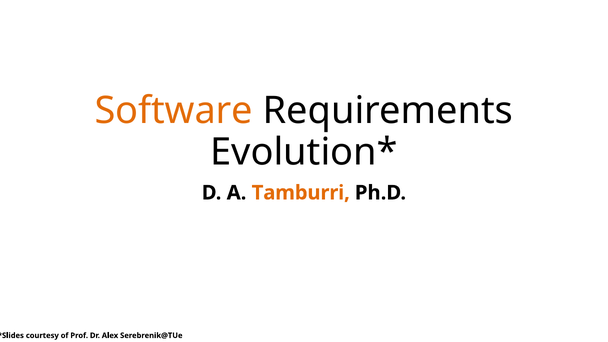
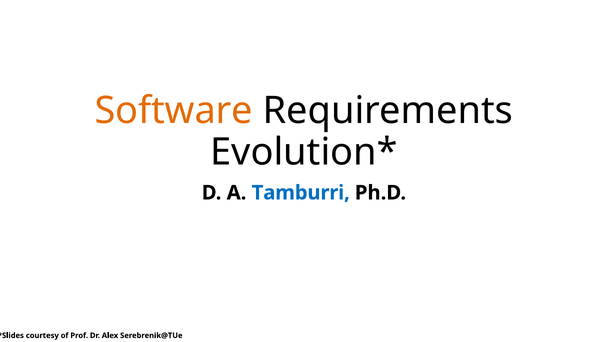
Tamburri colour: orange -> blue
